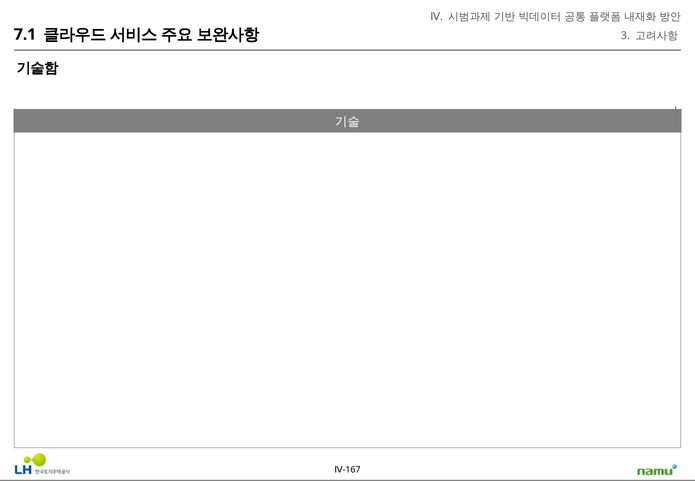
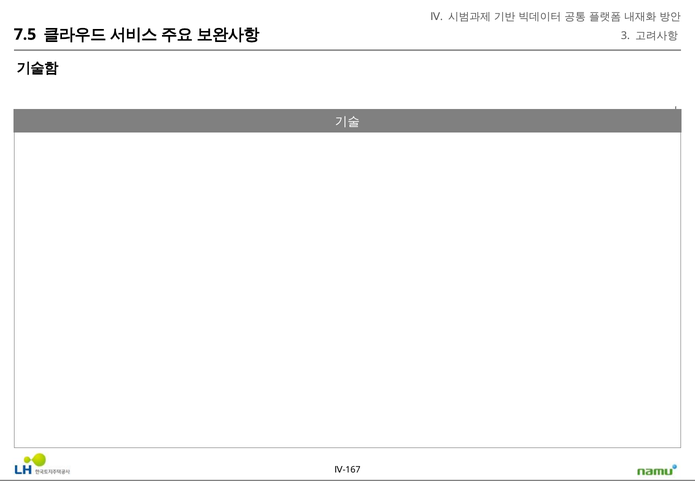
7.1: 7.1 -> 7.5
